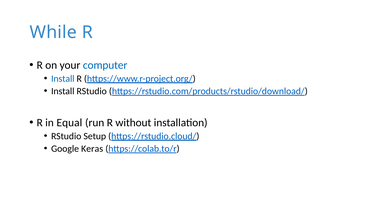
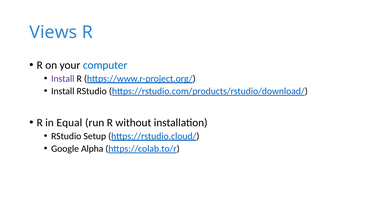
While: While -> Views
Install at (63, 79) colour: blue -> purple
Keras: Keras -> Alpha
